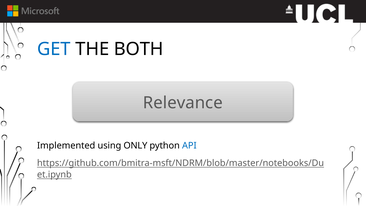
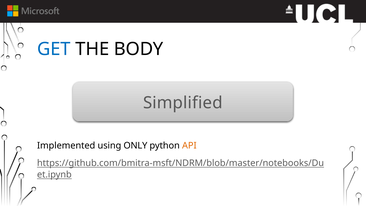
BOTH: BOTH -> BODY
Relevance: Relevance -> Simplified
API colour: blue -> orange
